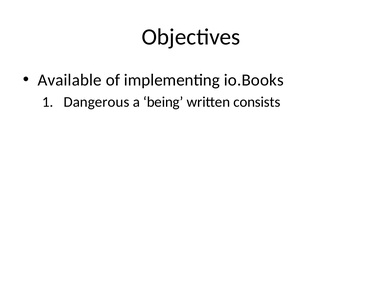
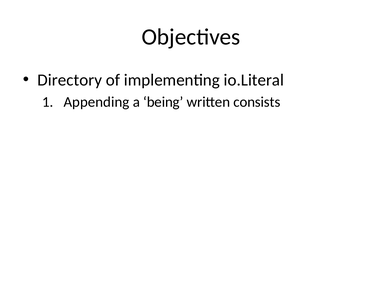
Available: Available -> Directory
io.Books: io.Books -> io.Literal
Dangerous: Dangerous -> Appending
